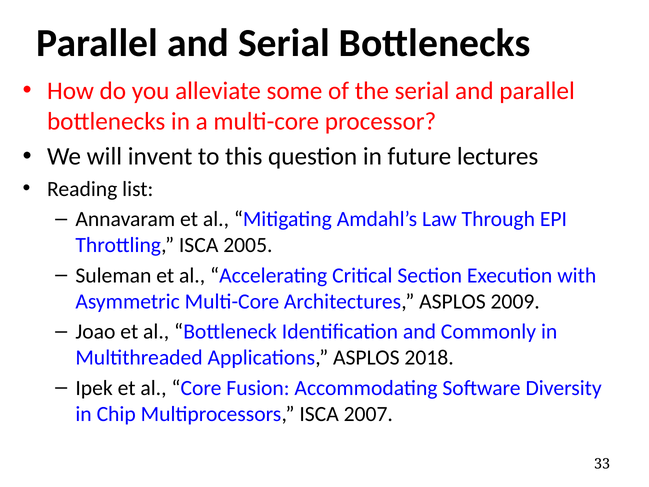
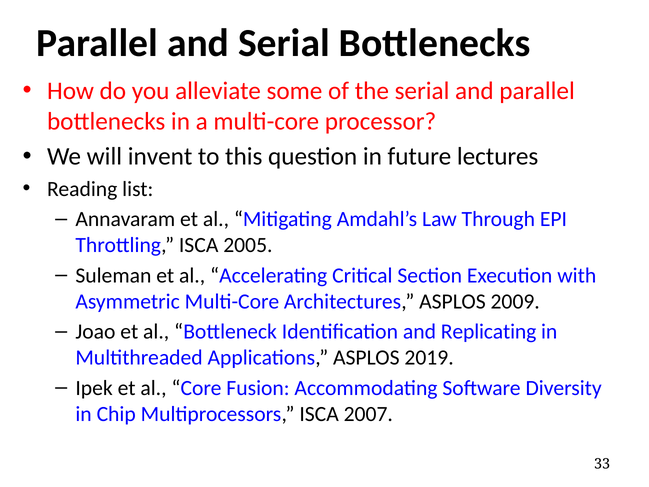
Commonly: Commonly -> Replicating
2018: 2018 -> 2019
